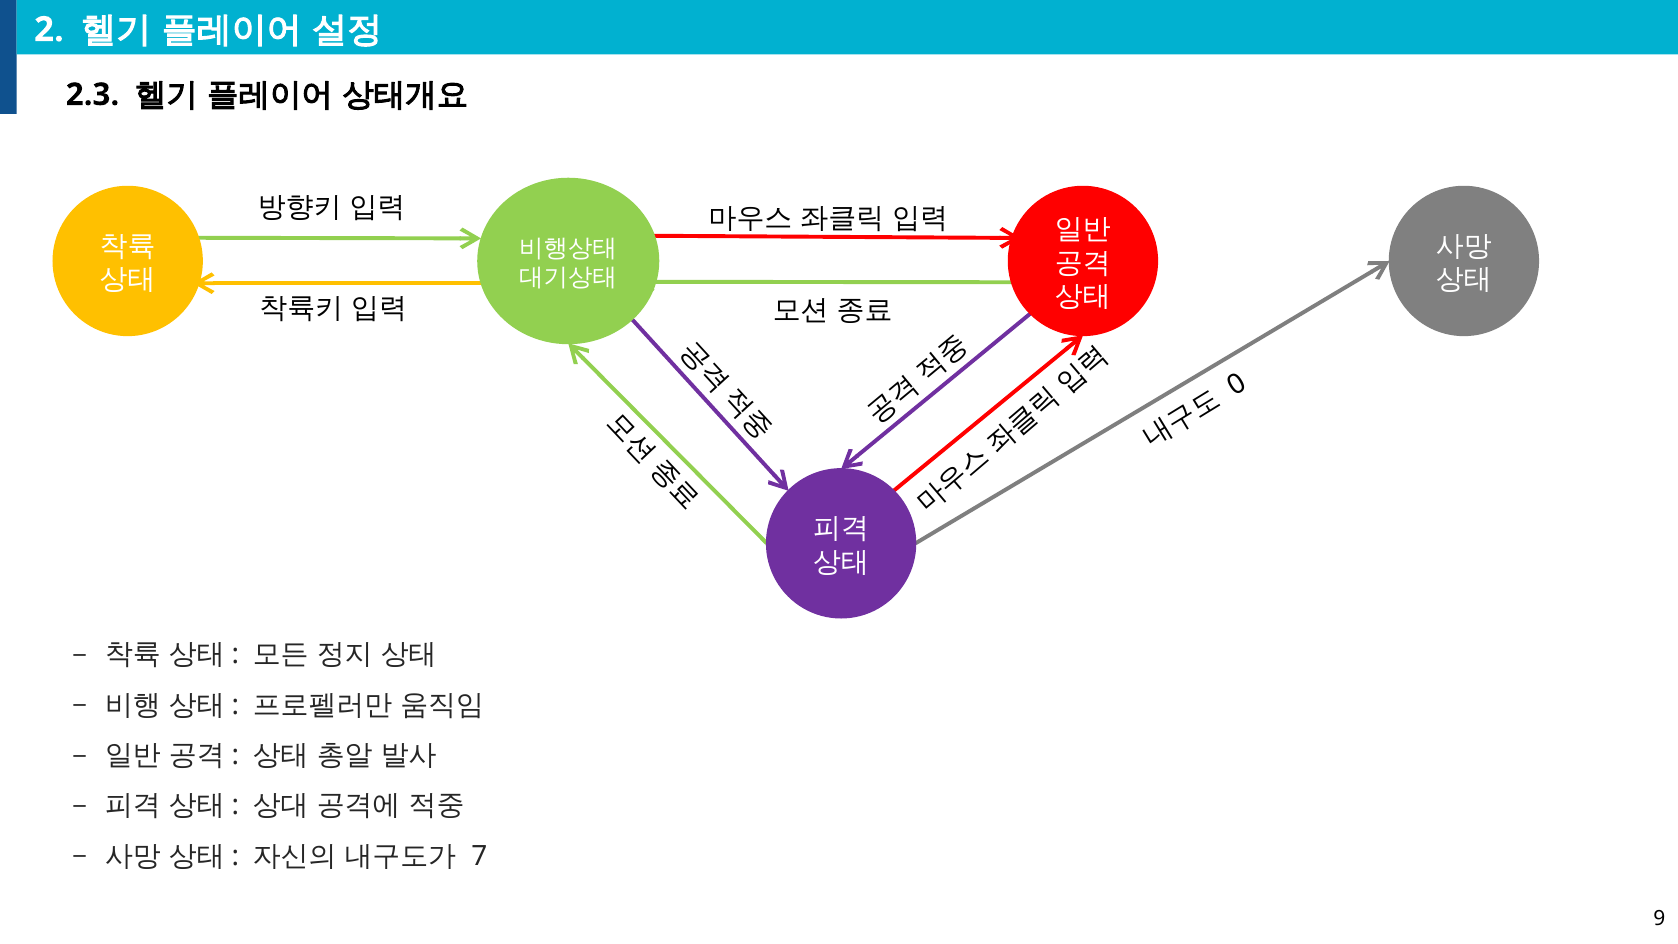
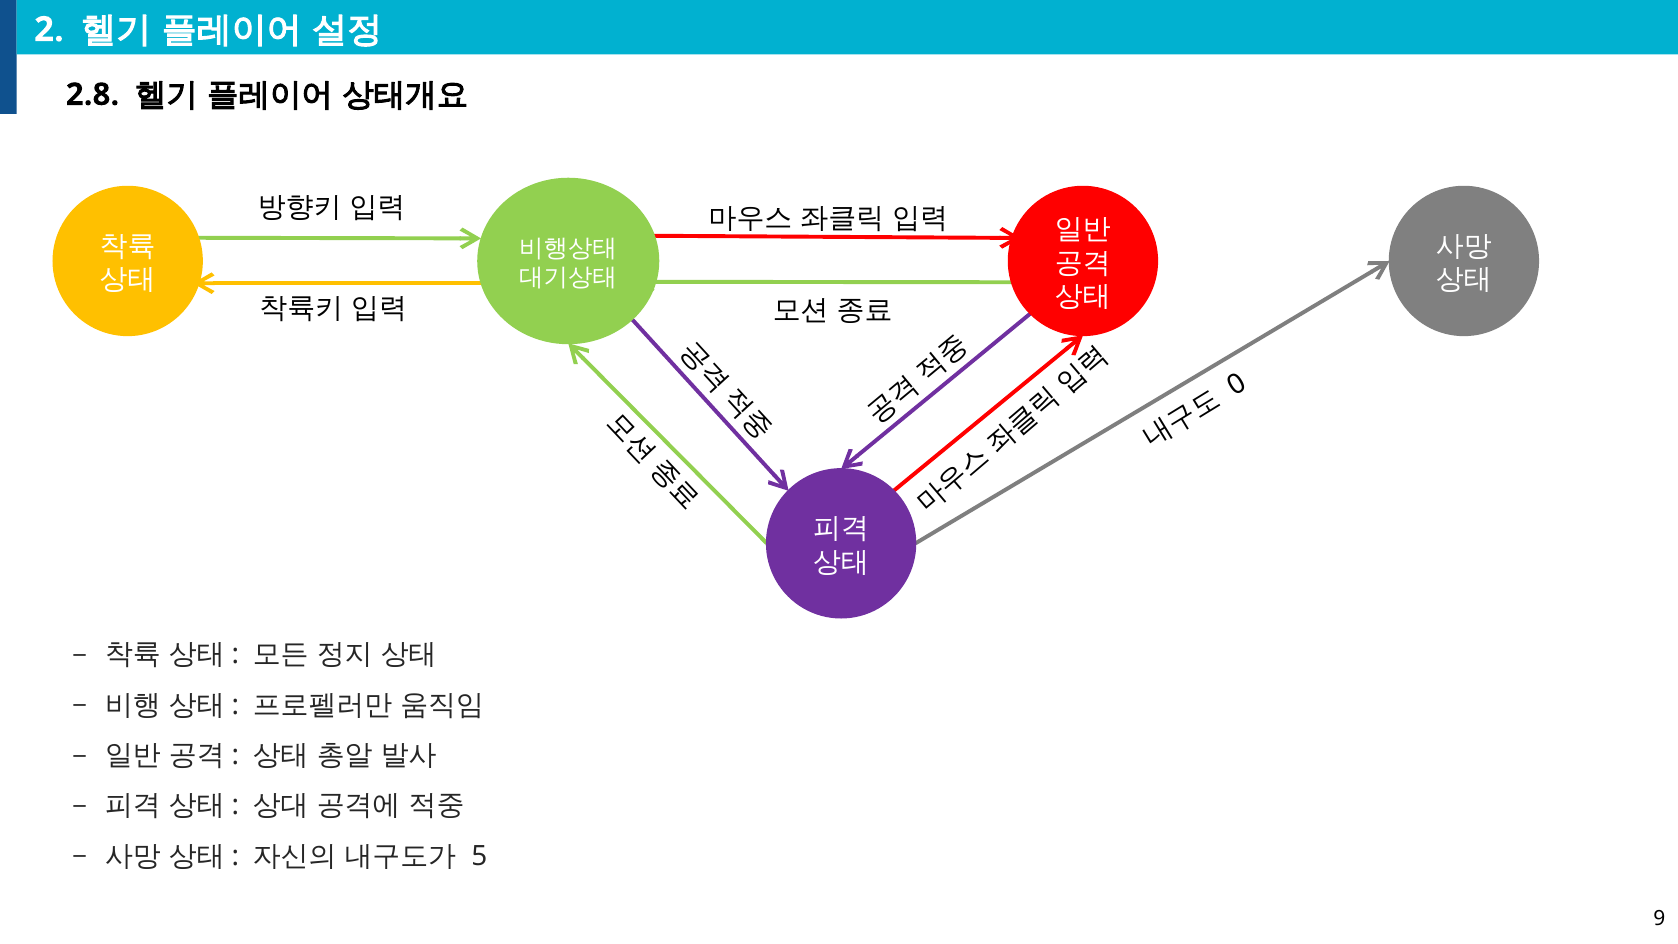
2.3: 2.3 -> 2.8
7: 7 -> 5
